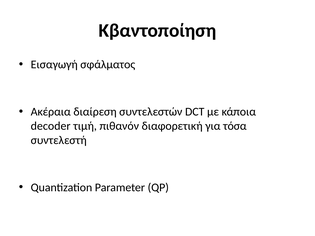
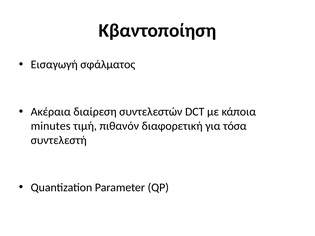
decoder: decoder -> minutes
